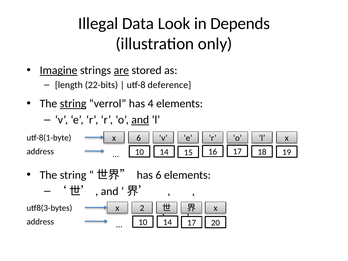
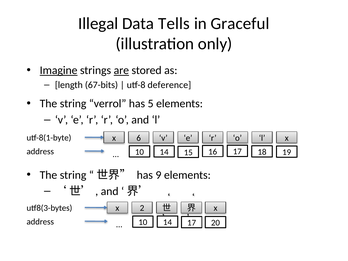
Look: Look -> Tells
Depends: Depends -> Graceful
22-bits: 22-bits -> 67-bits
string at (73, 104) underline: present -> none
4: 4 -> 5
and at (140, 120) underline: present -> none
has 6: 6 -> 9
